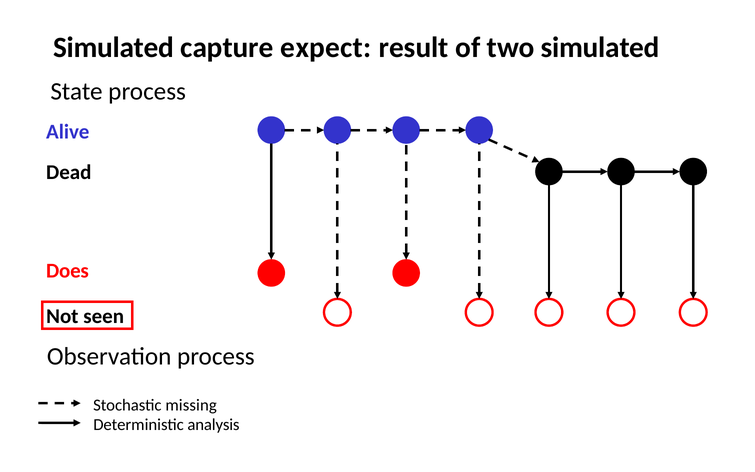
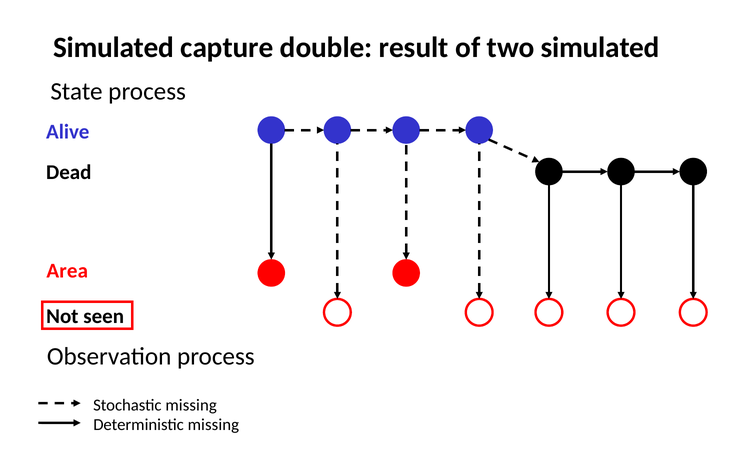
expect: expect -> double
Does: Does -> Area
Deterministic analysis: analysis -> missing
